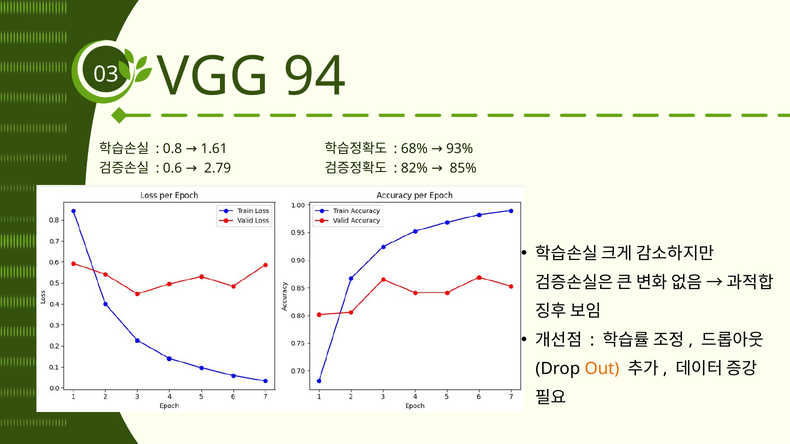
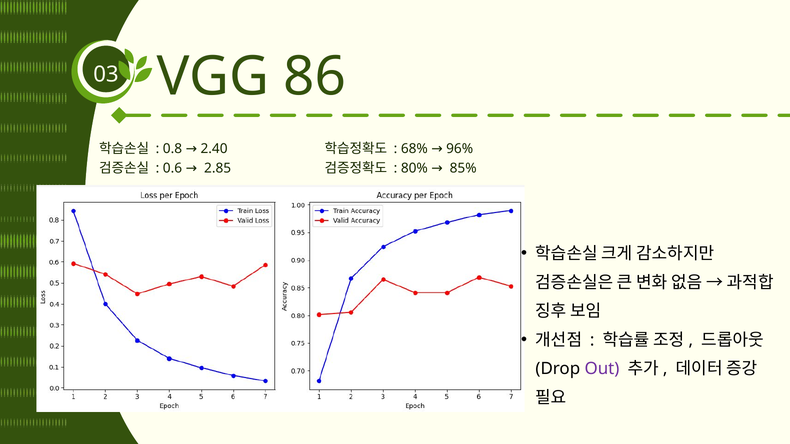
94: 94 -> 86
1.61: 1.61 -> 2.40
93%: 93% -> 96%
2.79: 2.79 -> 2.85
82%: 82% -> 80%
Out colour: orange -> purple
